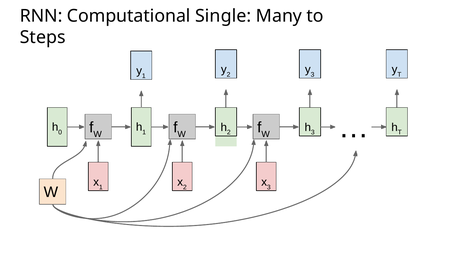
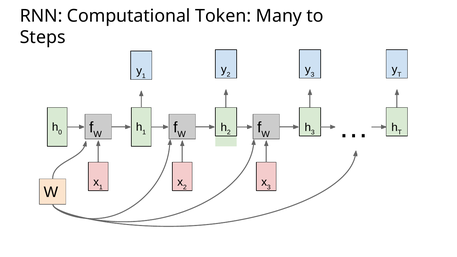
Single: Single -> Token
